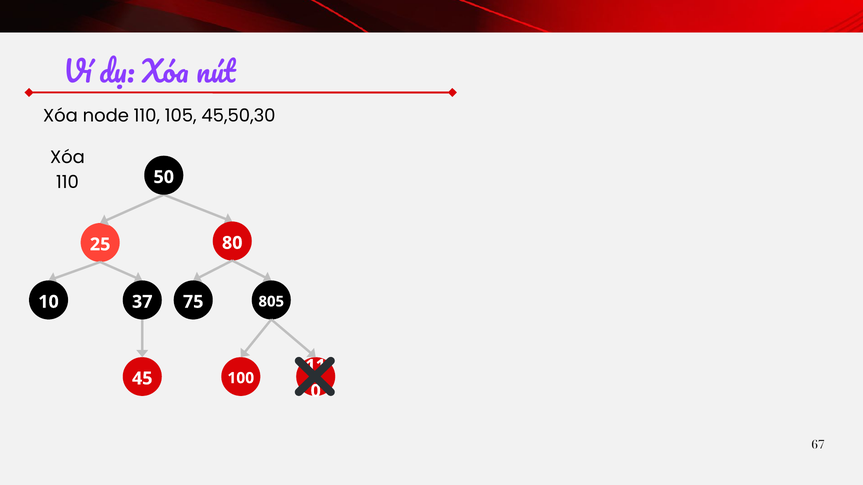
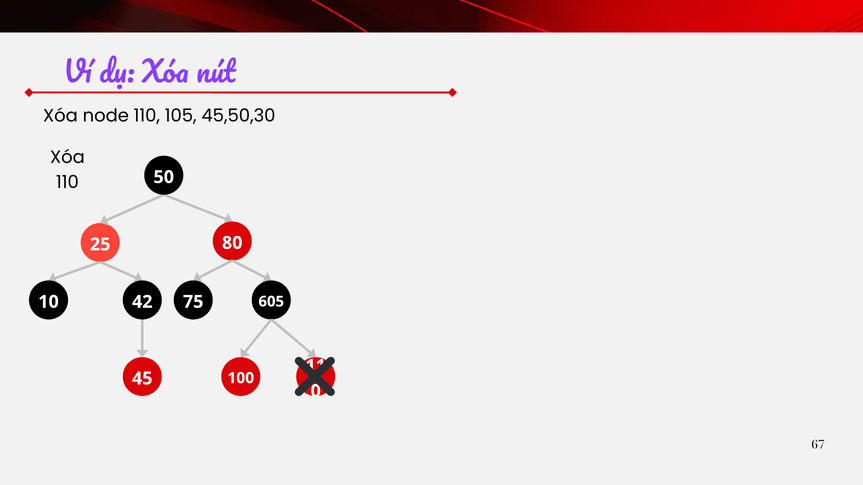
37: 37 -> 42
805: 805 -> 605
